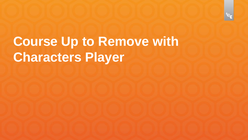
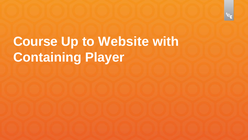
Remove: Remove -> Website
Characters: Characters -> Containing
